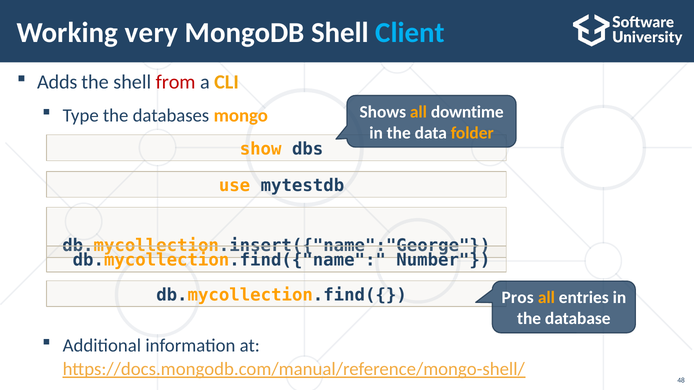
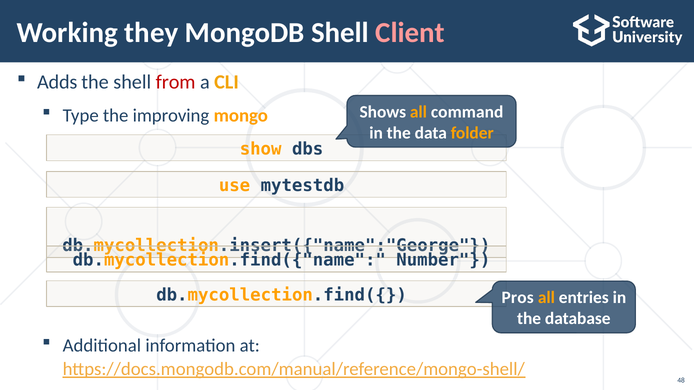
very: very -> they
Client colour: light blue -> pink
downtime: downtime -> command
databases: databases -> improving
